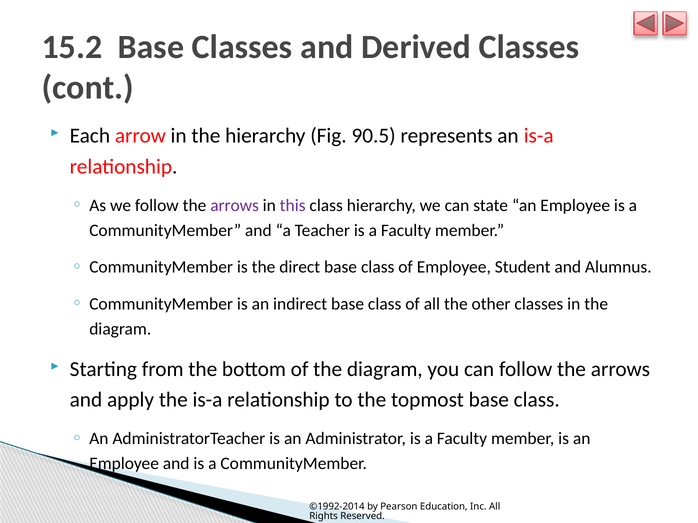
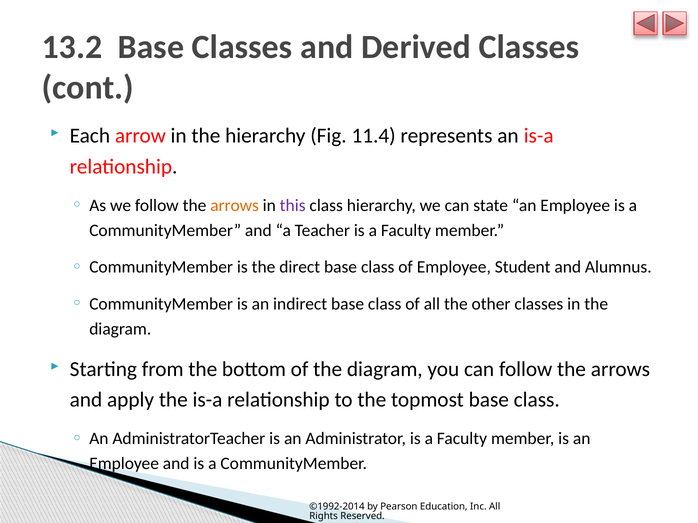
15.2: 15.2 -> 13.2
90.5: 90.5 -> 11.4
arrows at (235, 205) colour: purple -> orange
